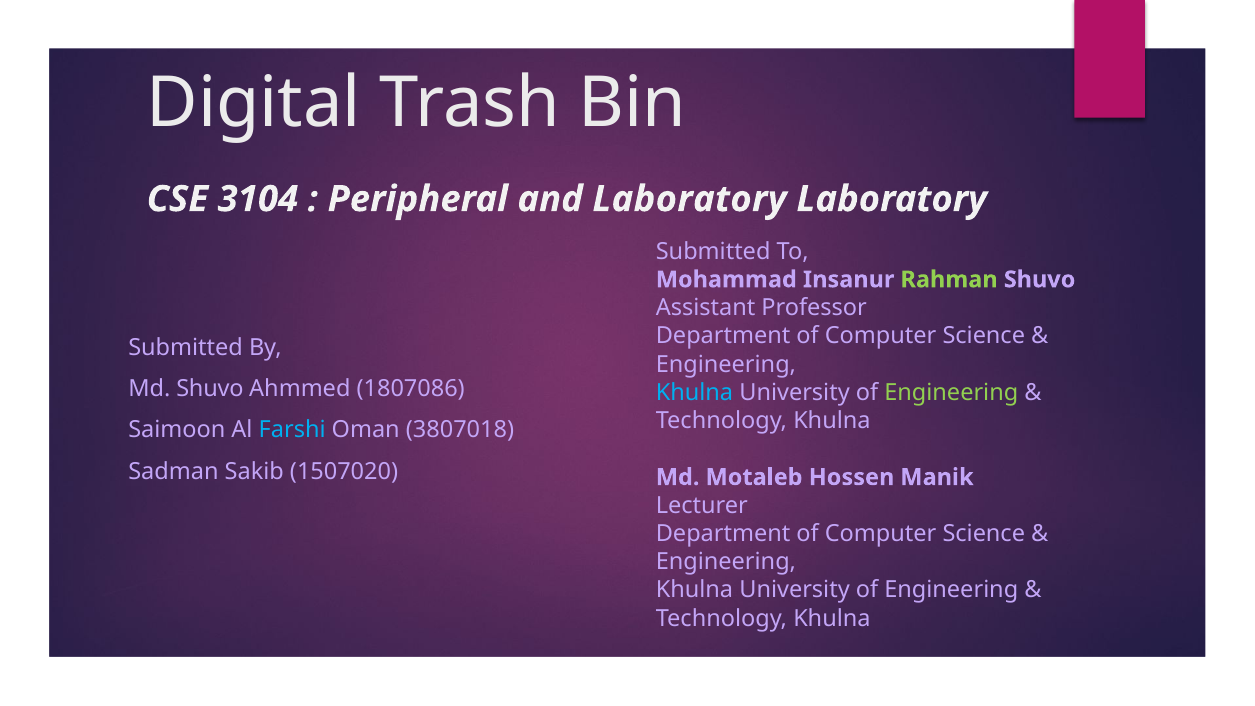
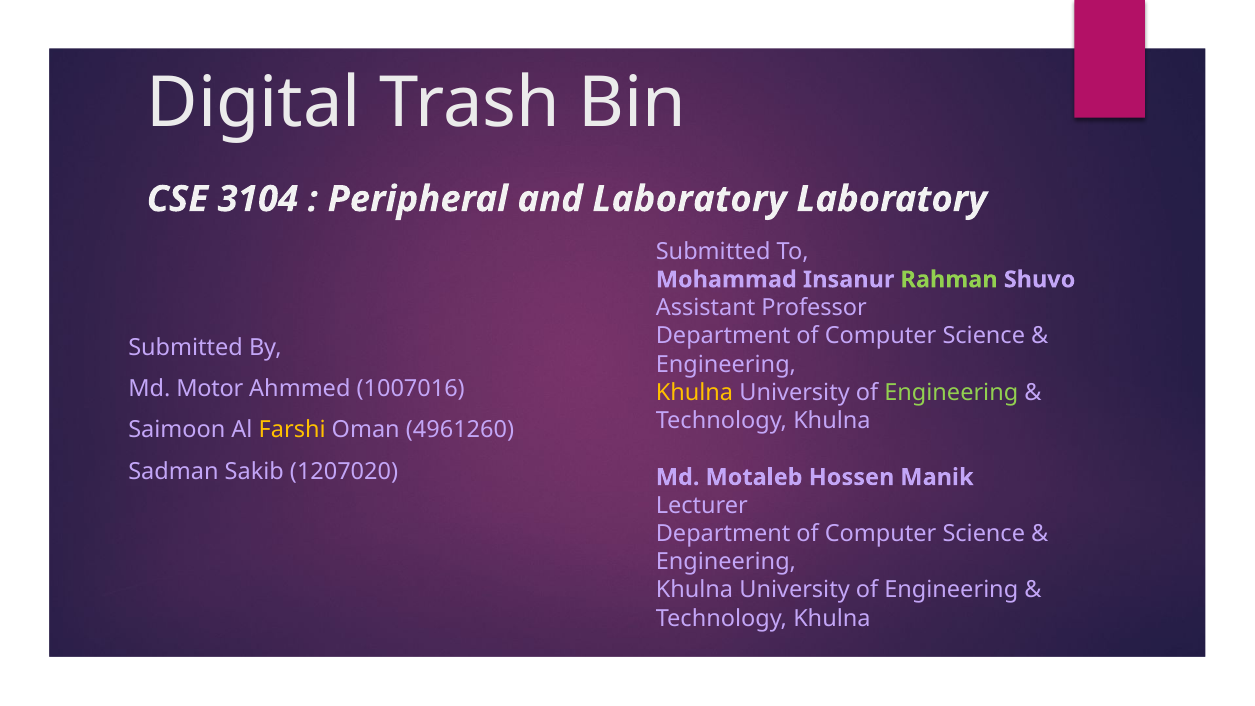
Md Shuvo: Shuvo -> Motor
1807086: 1807086 -> 1007016
Khulna at (695, 392) colour: light blue -> yellow
Farshi colour: light blue -> yellow
3807018: 3807018 -> 4961260
1507020: 1507020 -> 1207020
